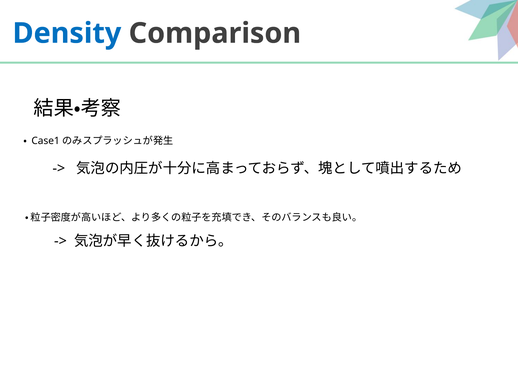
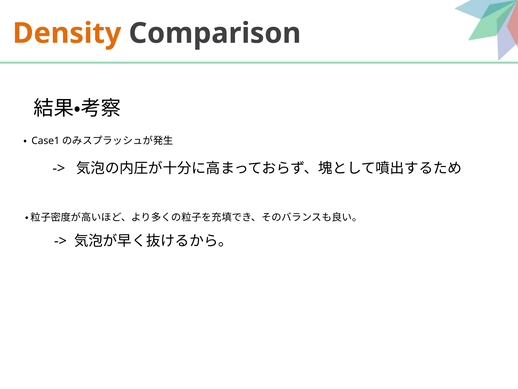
Density colour: blue -> orange
